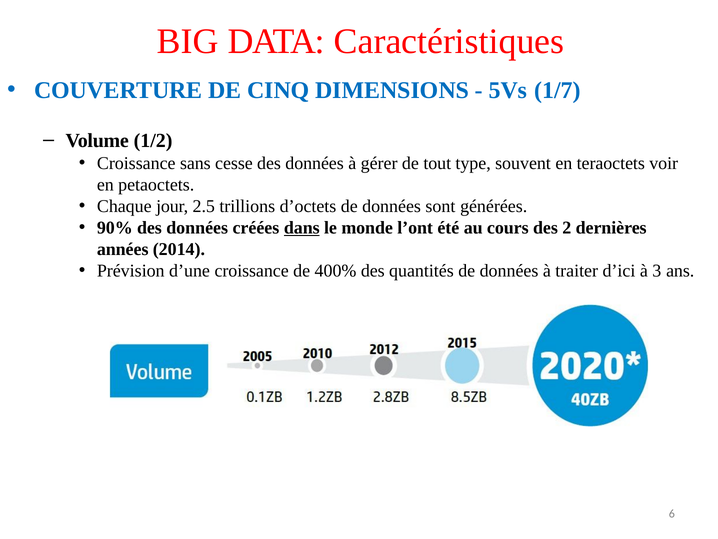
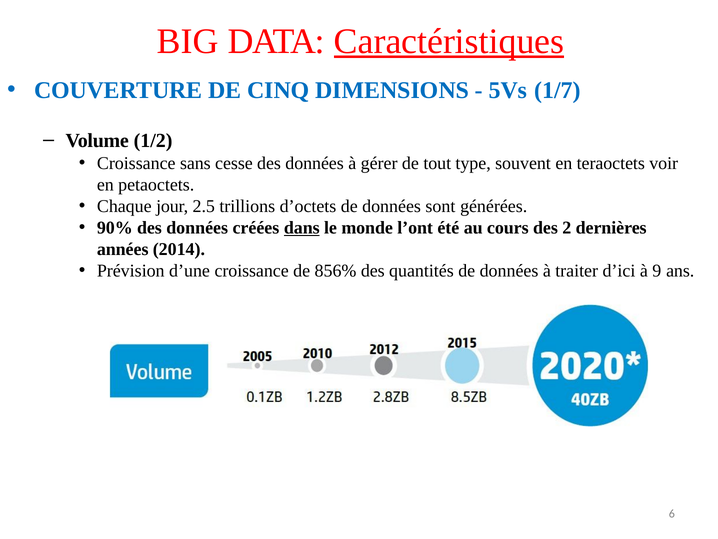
Caractéristiques underline: none -> present
400%: 400% -> 856%
3: 3 -> 9
